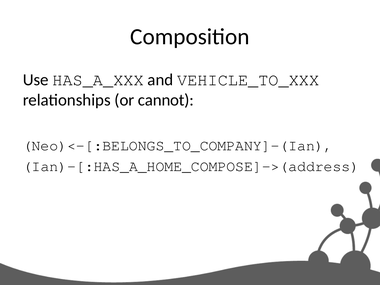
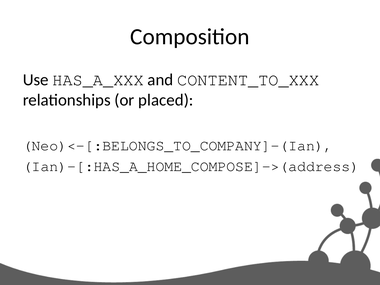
VEHICLE_TO_XXX: VEHICLE_TO_XXX -> CONTENT_TO_XXX
cannot: cannot -> placed
